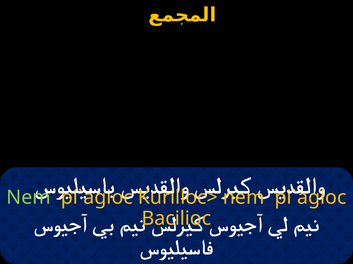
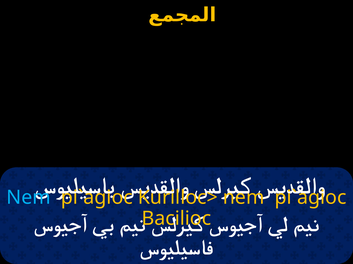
Nem at (29, 198) colour: light green -> light blue
